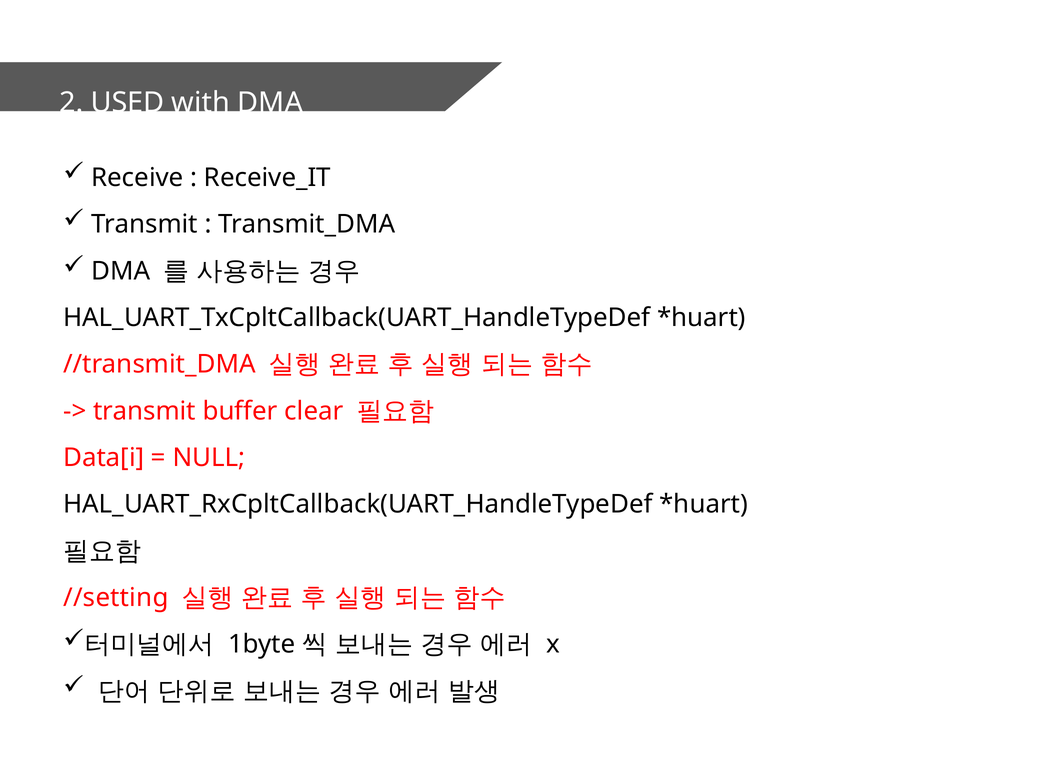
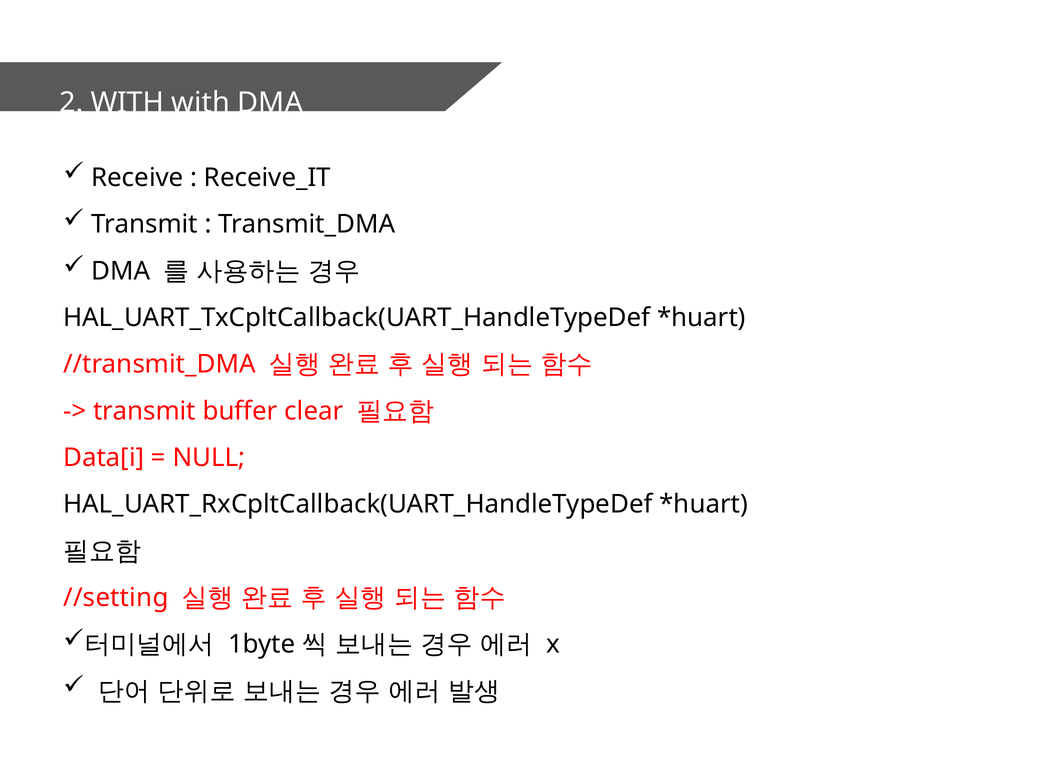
2 USED: USED -> WITH
